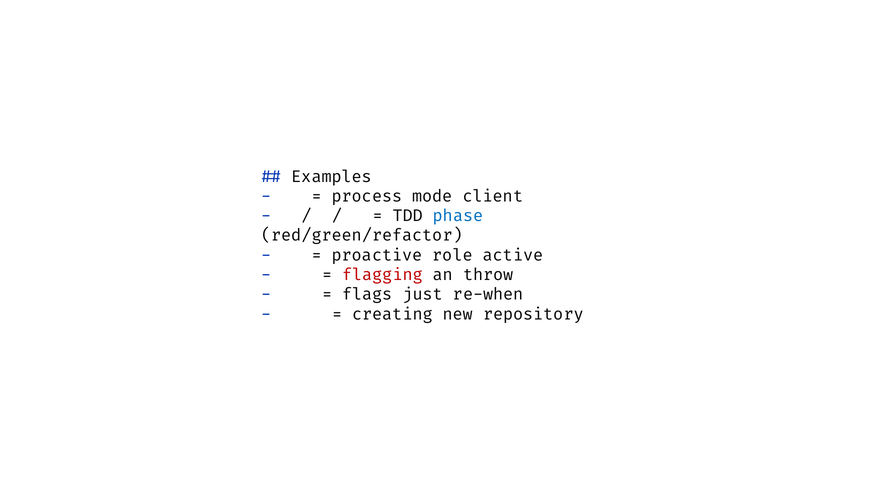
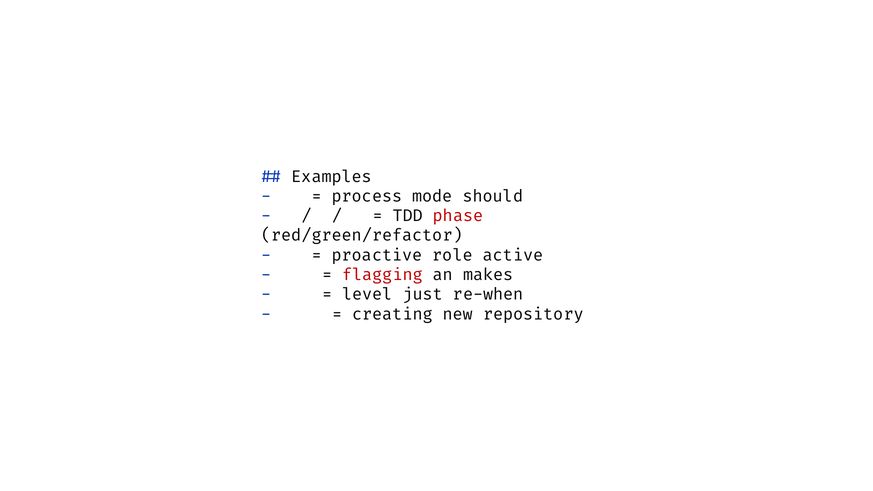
client: client -> should
phase colour: blue -> red
throw: throw -> makes
flags: flags -> level
